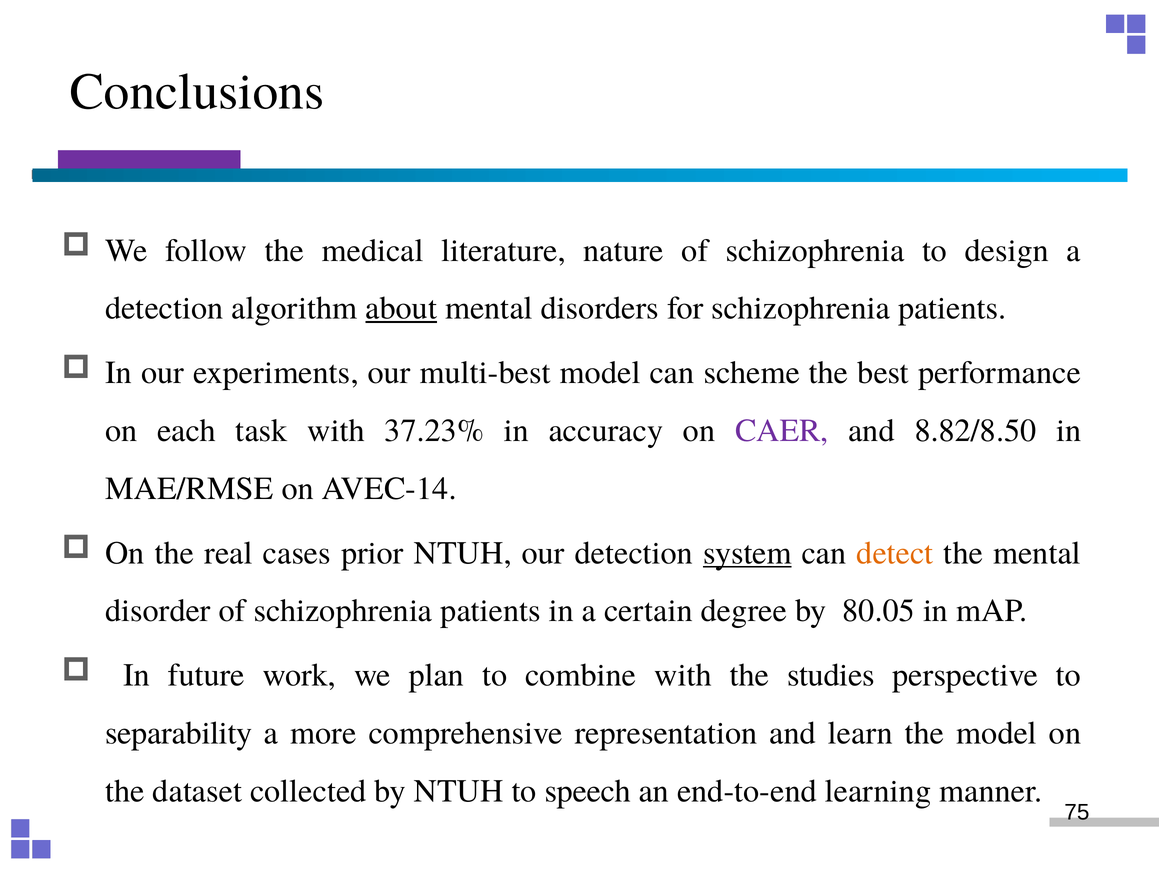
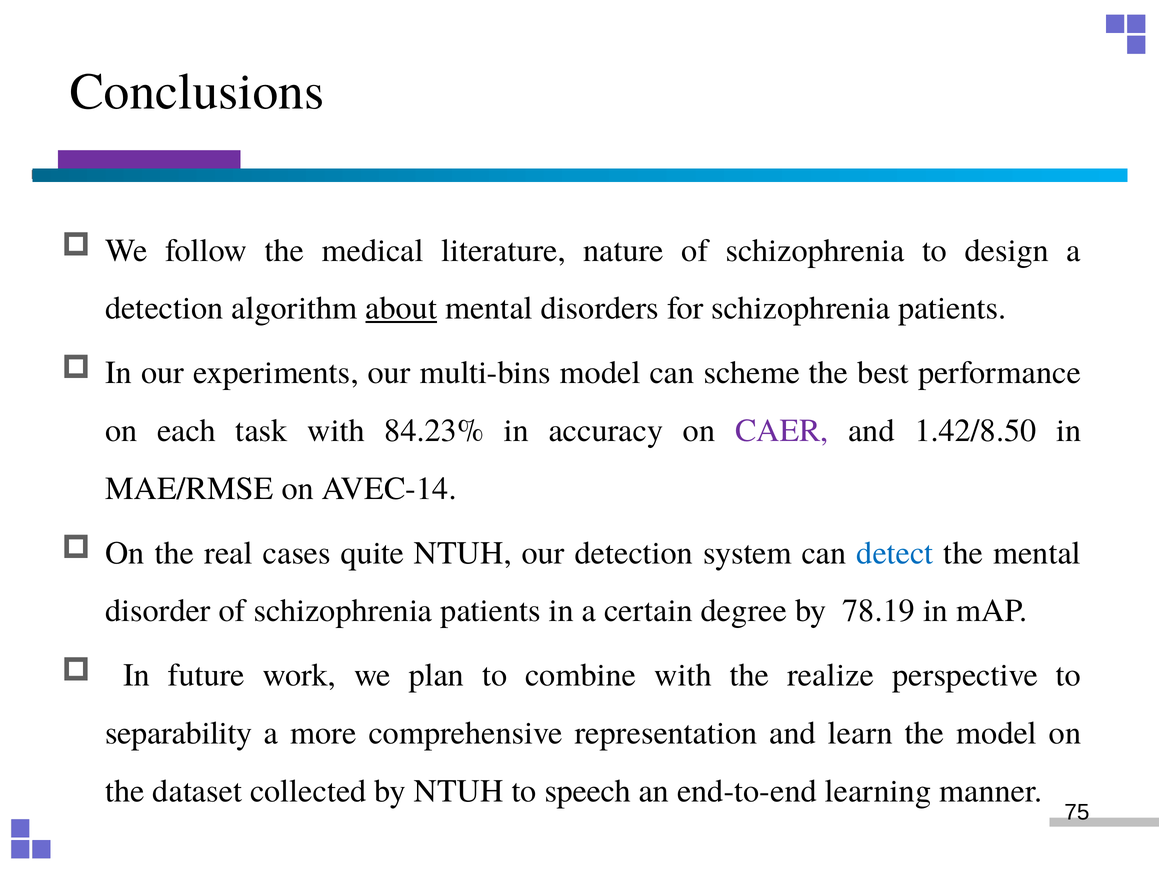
multi-best: multi-best -> multi-bins
37.23%: 37.23% -> 84.23%
8.82/8.50: 8.82/8.50 -> 1.42/8.50
prior: prior -> quite
system underline: present -> none
detect colour: orange -> blue
80.05: 80.05 -> 78.19
studies: studies -> realize
